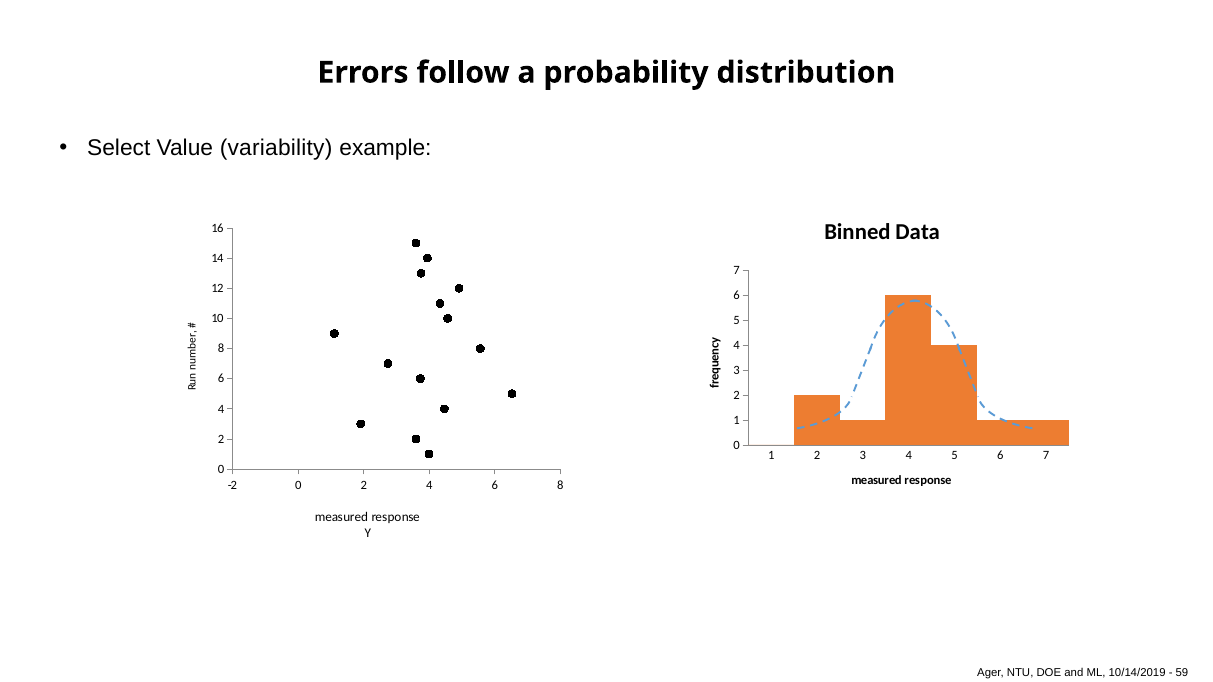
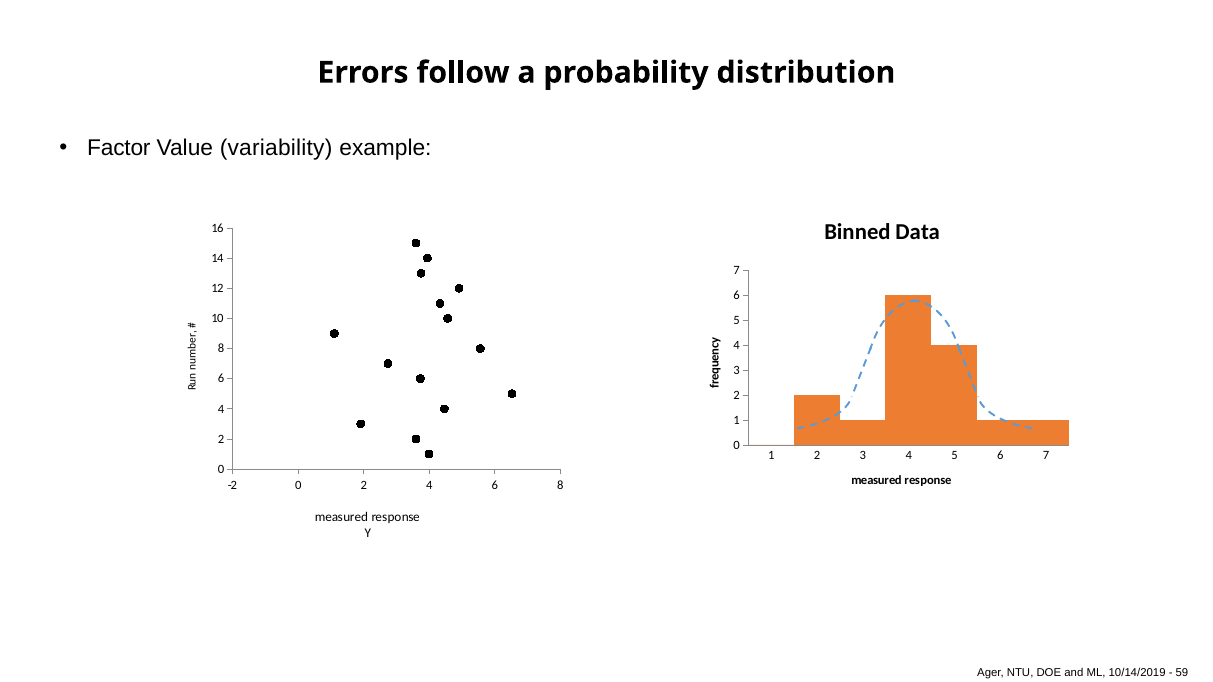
Select: Select -> Factor
